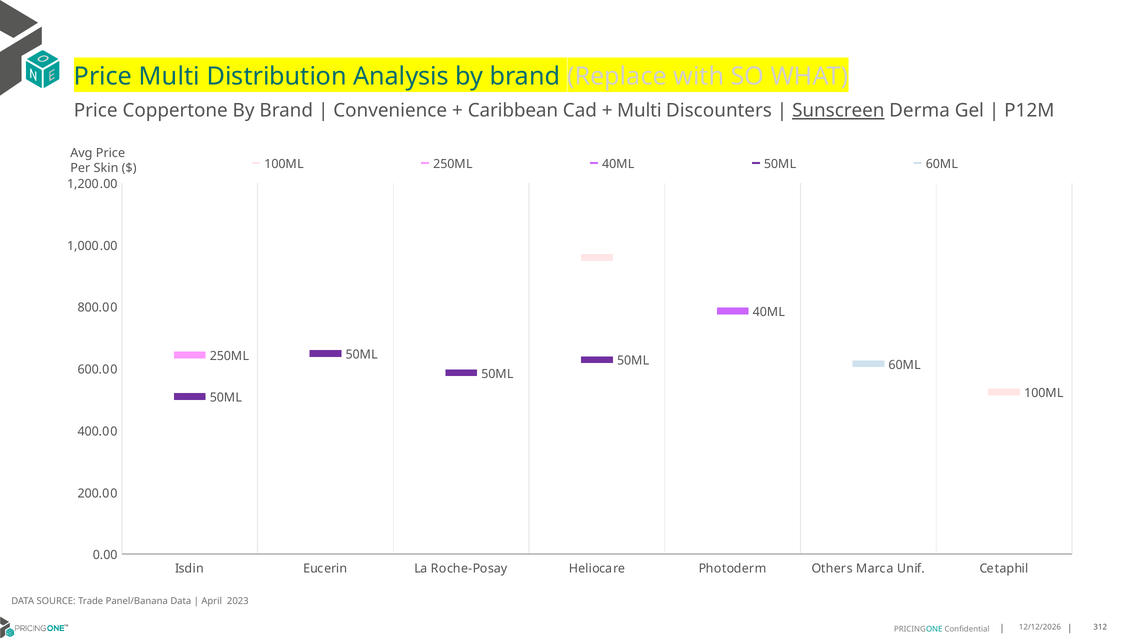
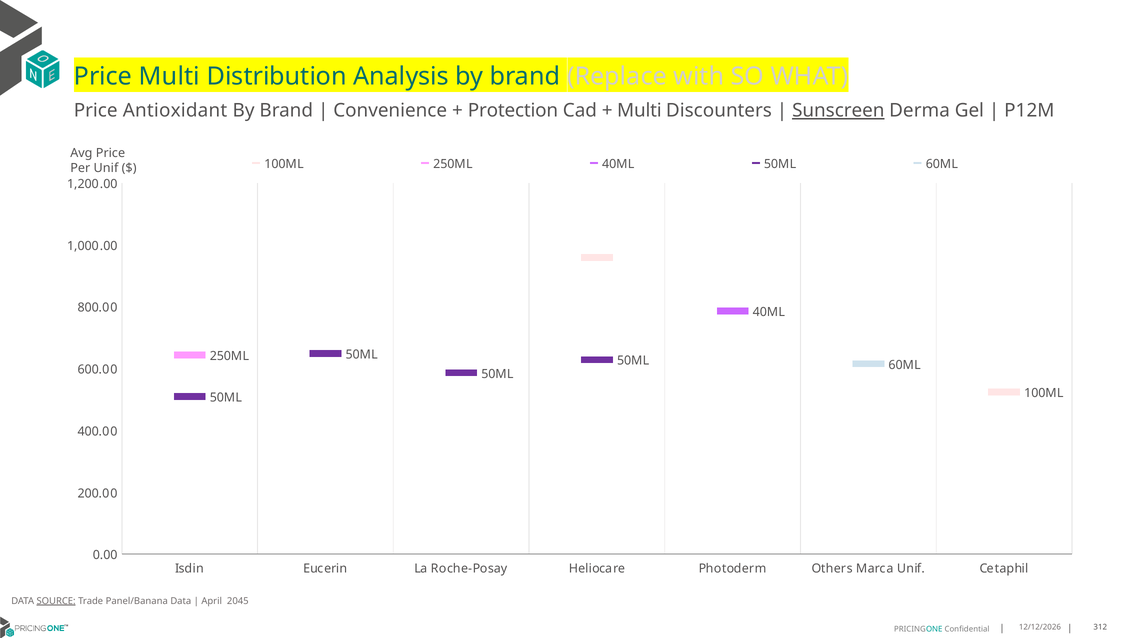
Coppertone: Coppertone -> Antioxidant
Caribbean: Caribbean -> Protection
Per Skin: Skin -> Unif
SOURCE underline: none -> present
2023: 2023 -> 2045
